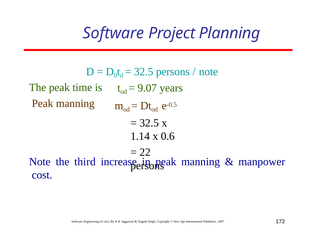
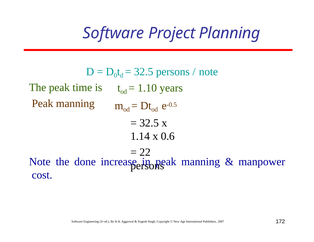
9.07: 9.07 -> 1.10
third: third -> done
